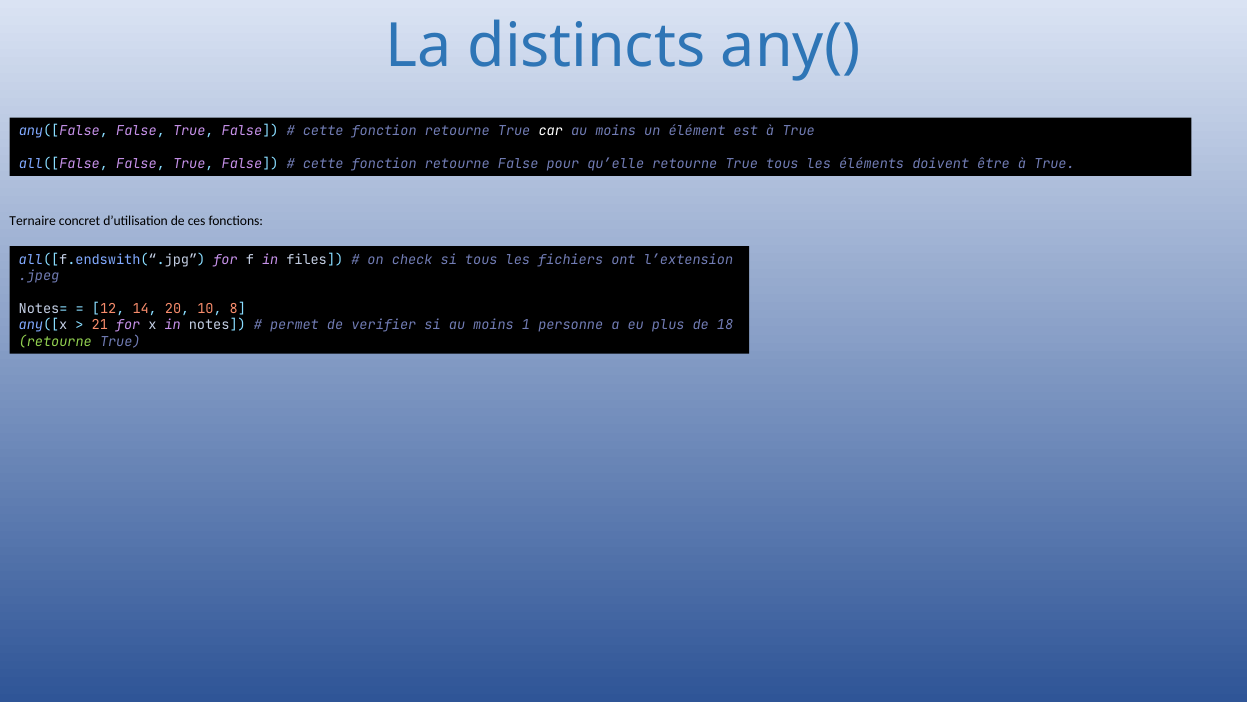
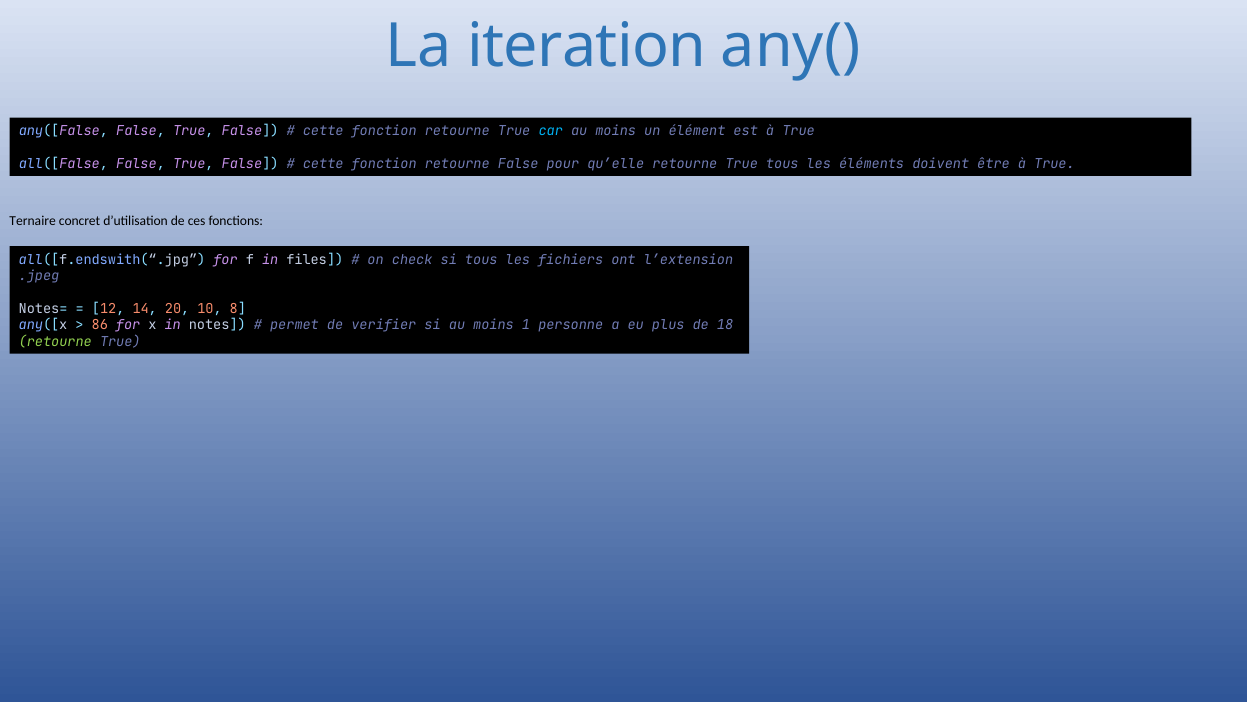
distincts: distincts -> iteration
car colour: white -> light blue
21: 21 -> 86
